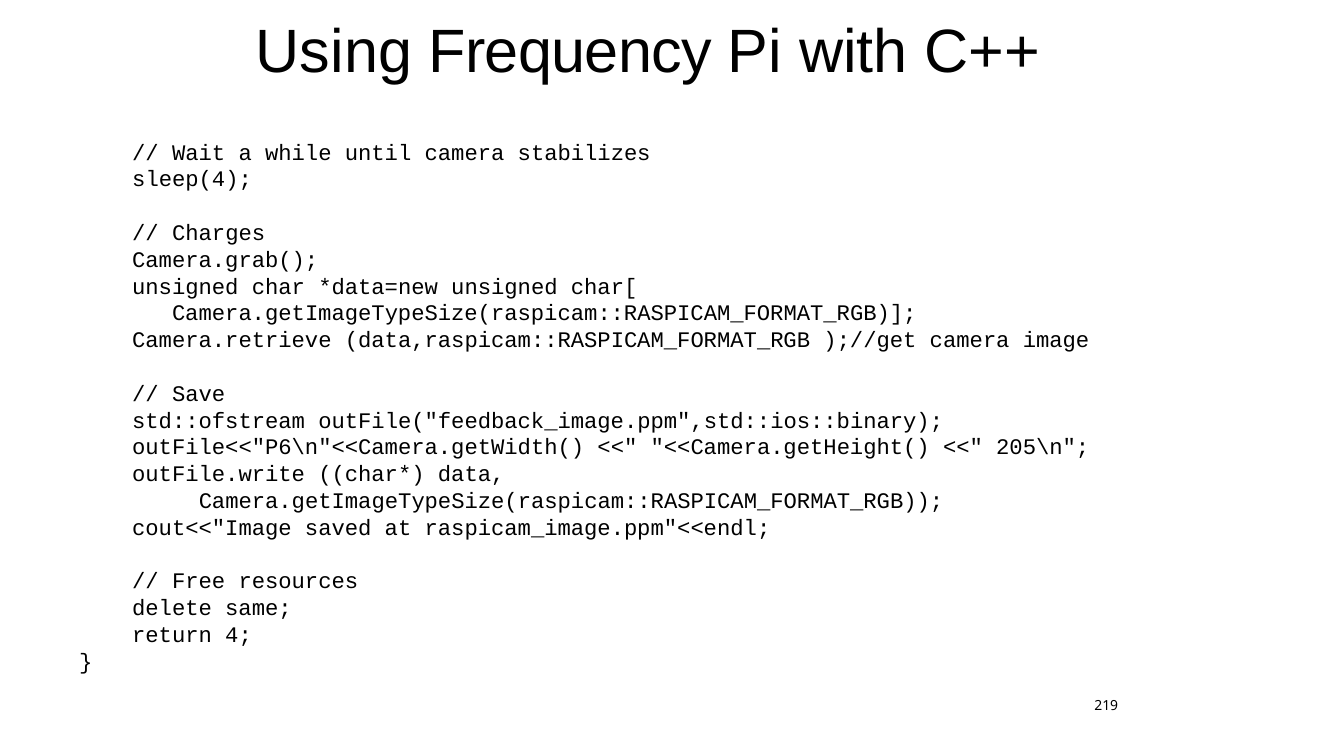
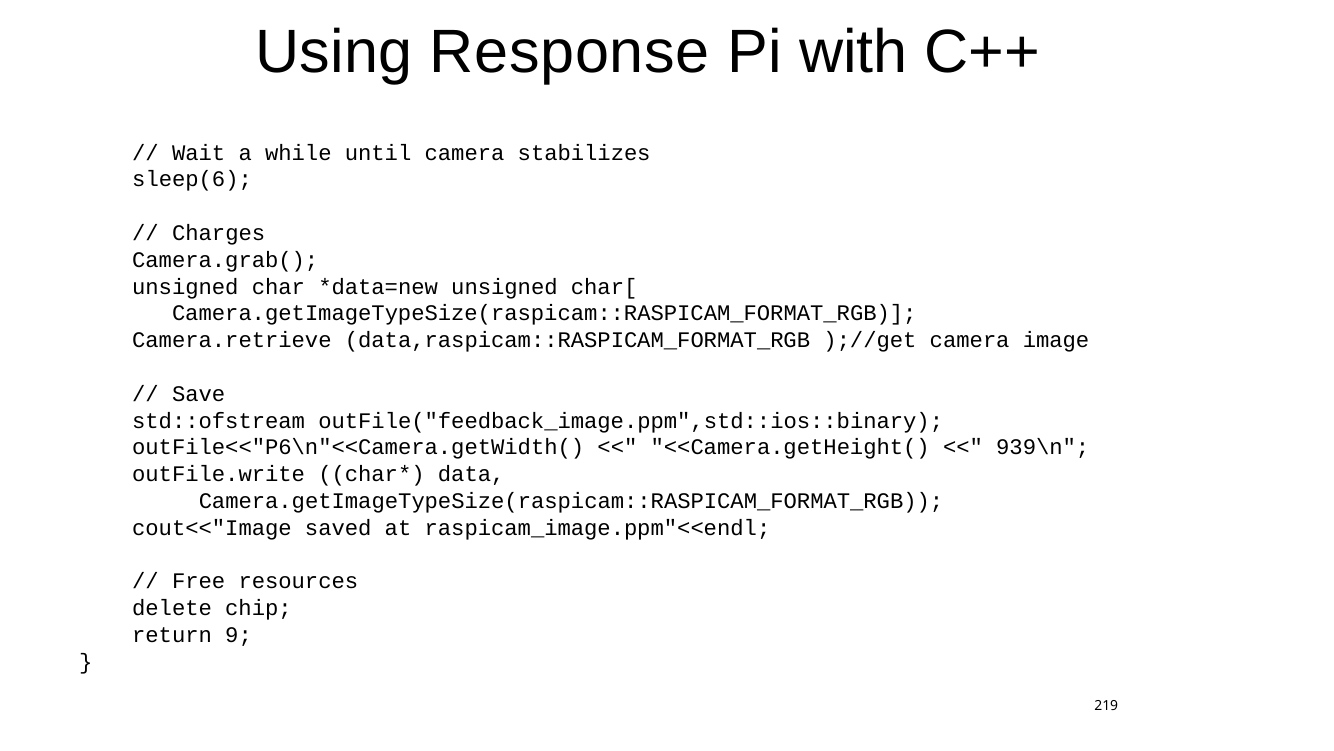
Frequency: Frequency -> Response
sleep(4: sleep(4 -> sleep(6
205\n: 205\n -> 939\n
same: same -> chip
4: 4 -> 9
